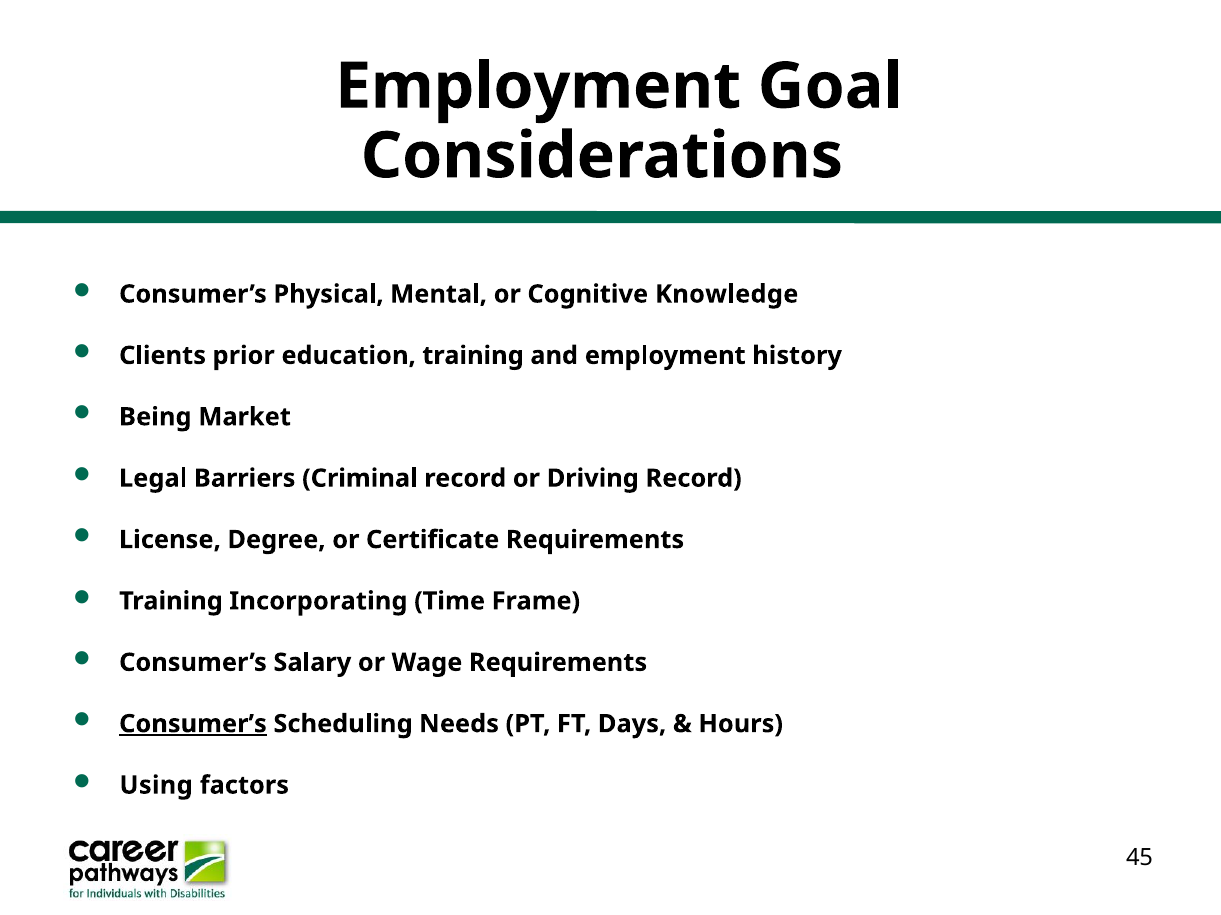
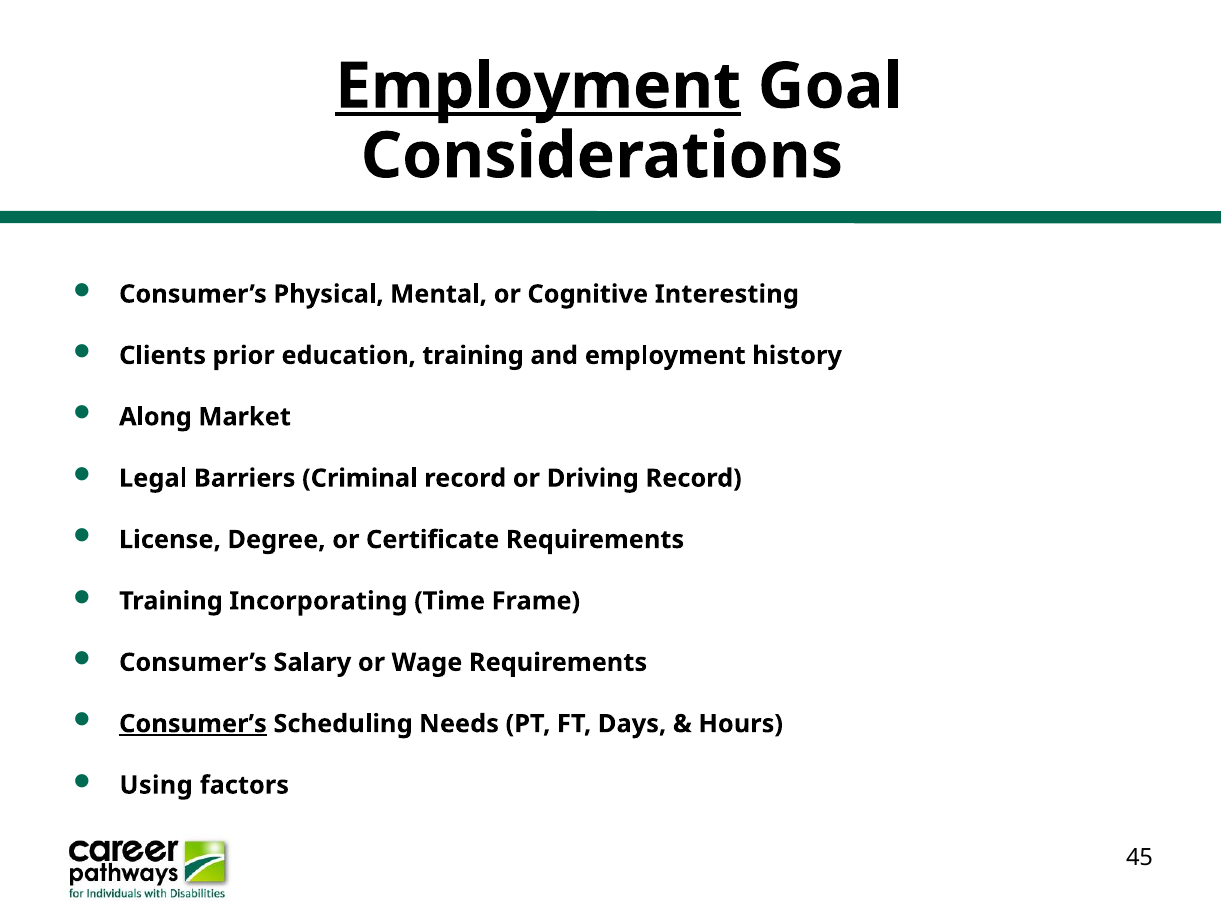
Employment at (538, 87) underline: none -> present
Knowledge: Knowledge -> Interesting
Being: Being -> Along
